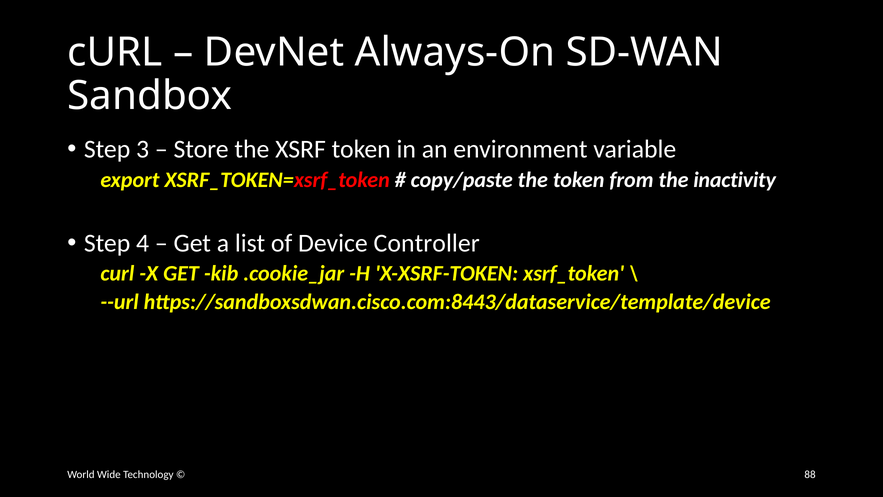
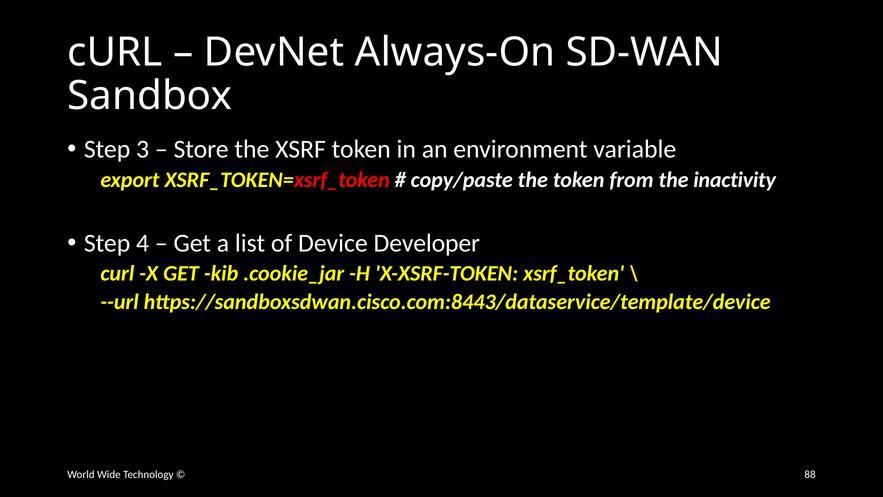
Controller: Controller -> Developer
